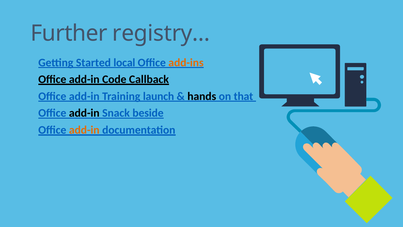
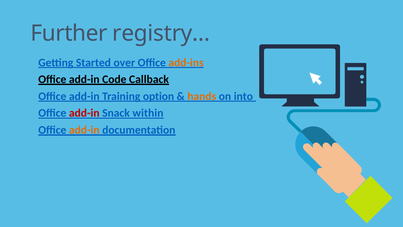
local: local -> over
launch: launch -> option
hands colour: black -> orange
that: that -> into
add-in at (84, 113) colour: black -> red
beside: beside -> within
